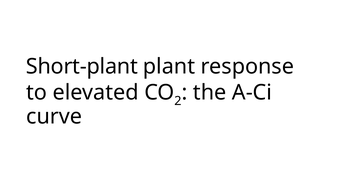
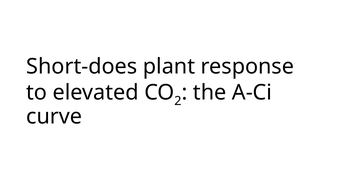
Short-plant: Short-plant -> Short-does
